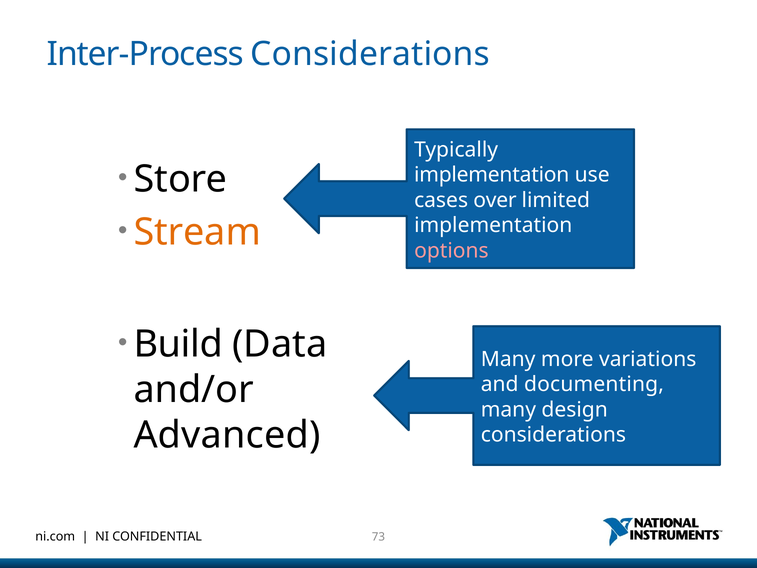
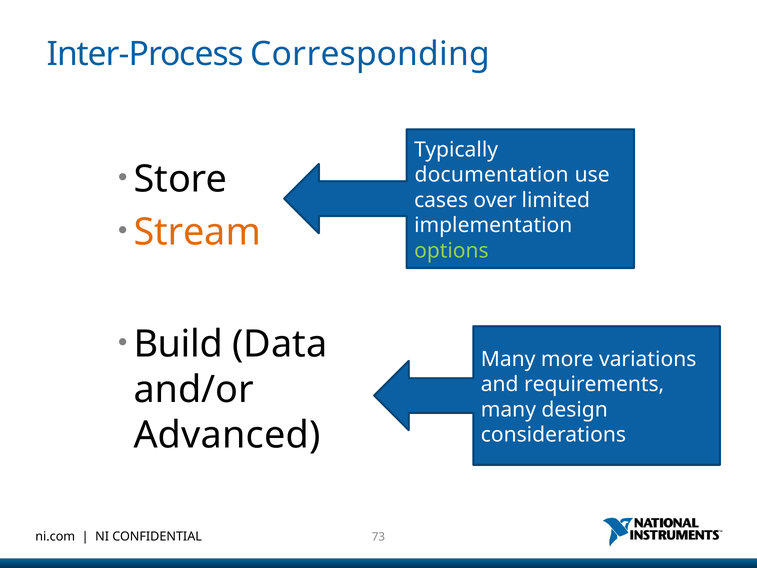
Inter-Process Considerations: Considerations -> Corresponding
implementation at (492, 175): implementation -> documentation
options colour: pink -> light green
documenting: documenting -> requirements
